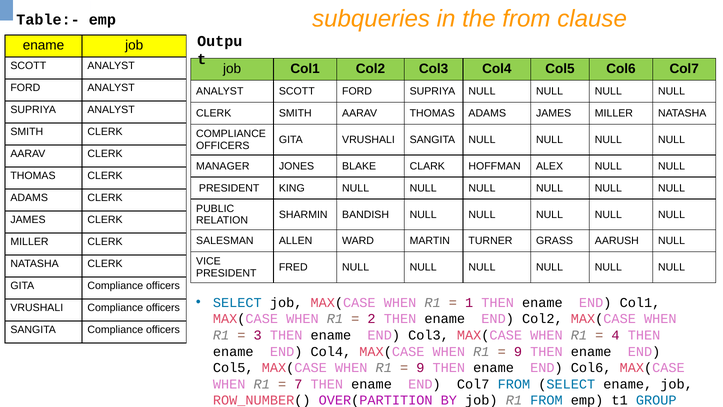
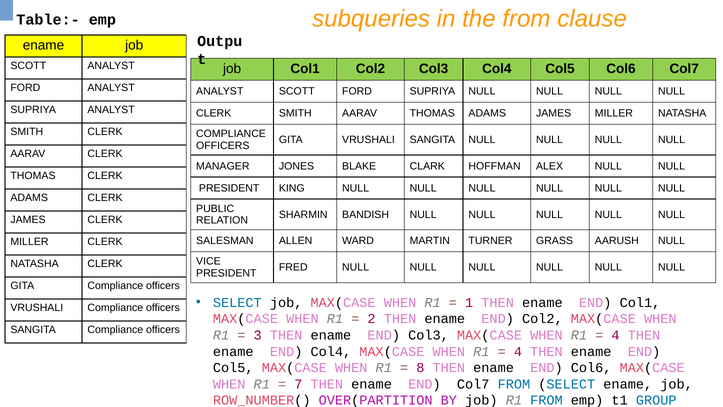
9 at (518, 351): 9 -> 4
9 at (420, 368): 9 -> 8
